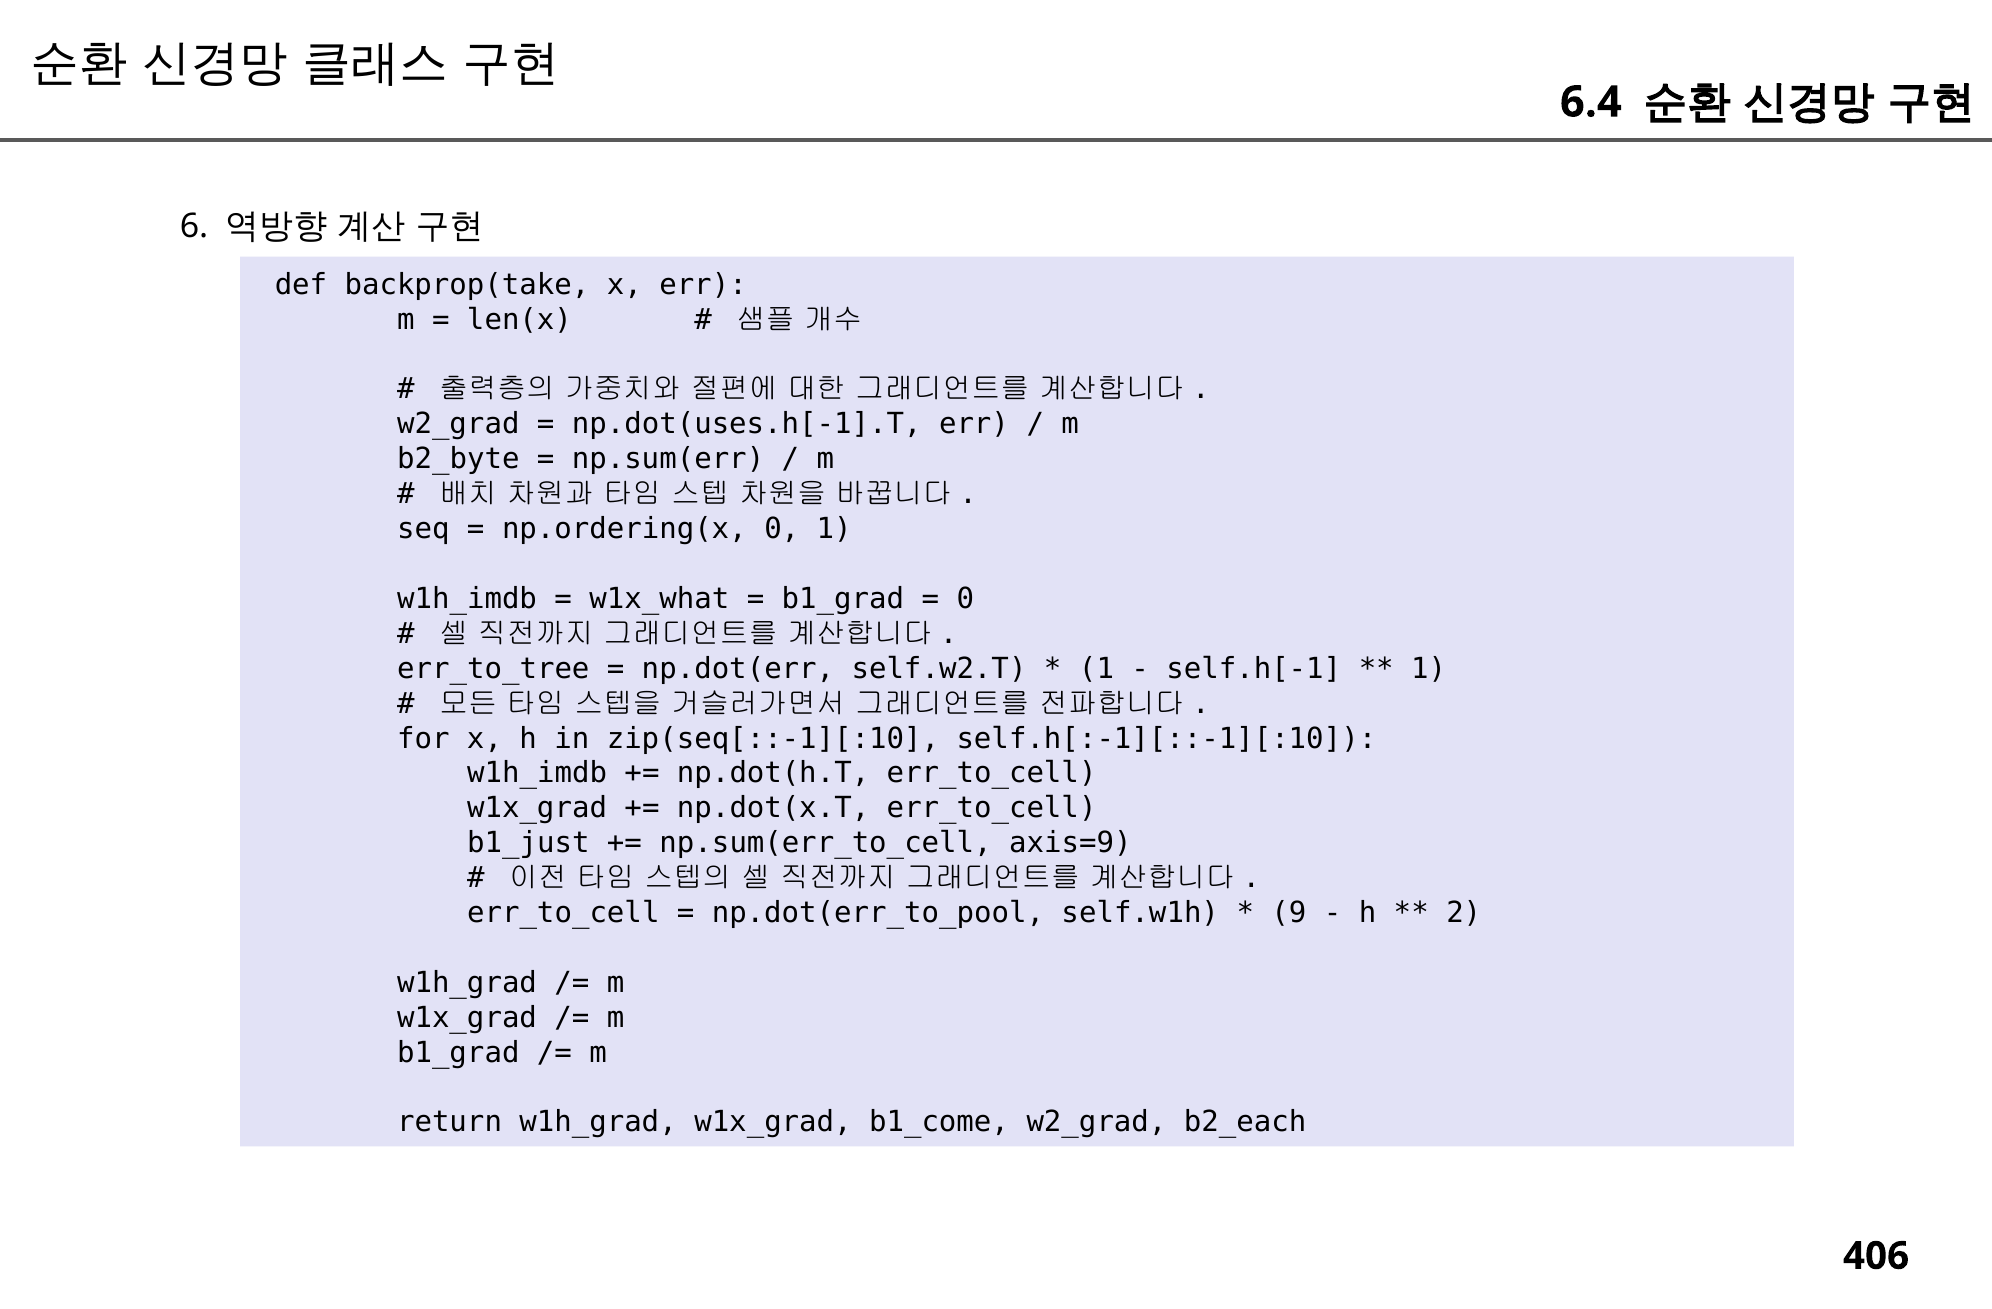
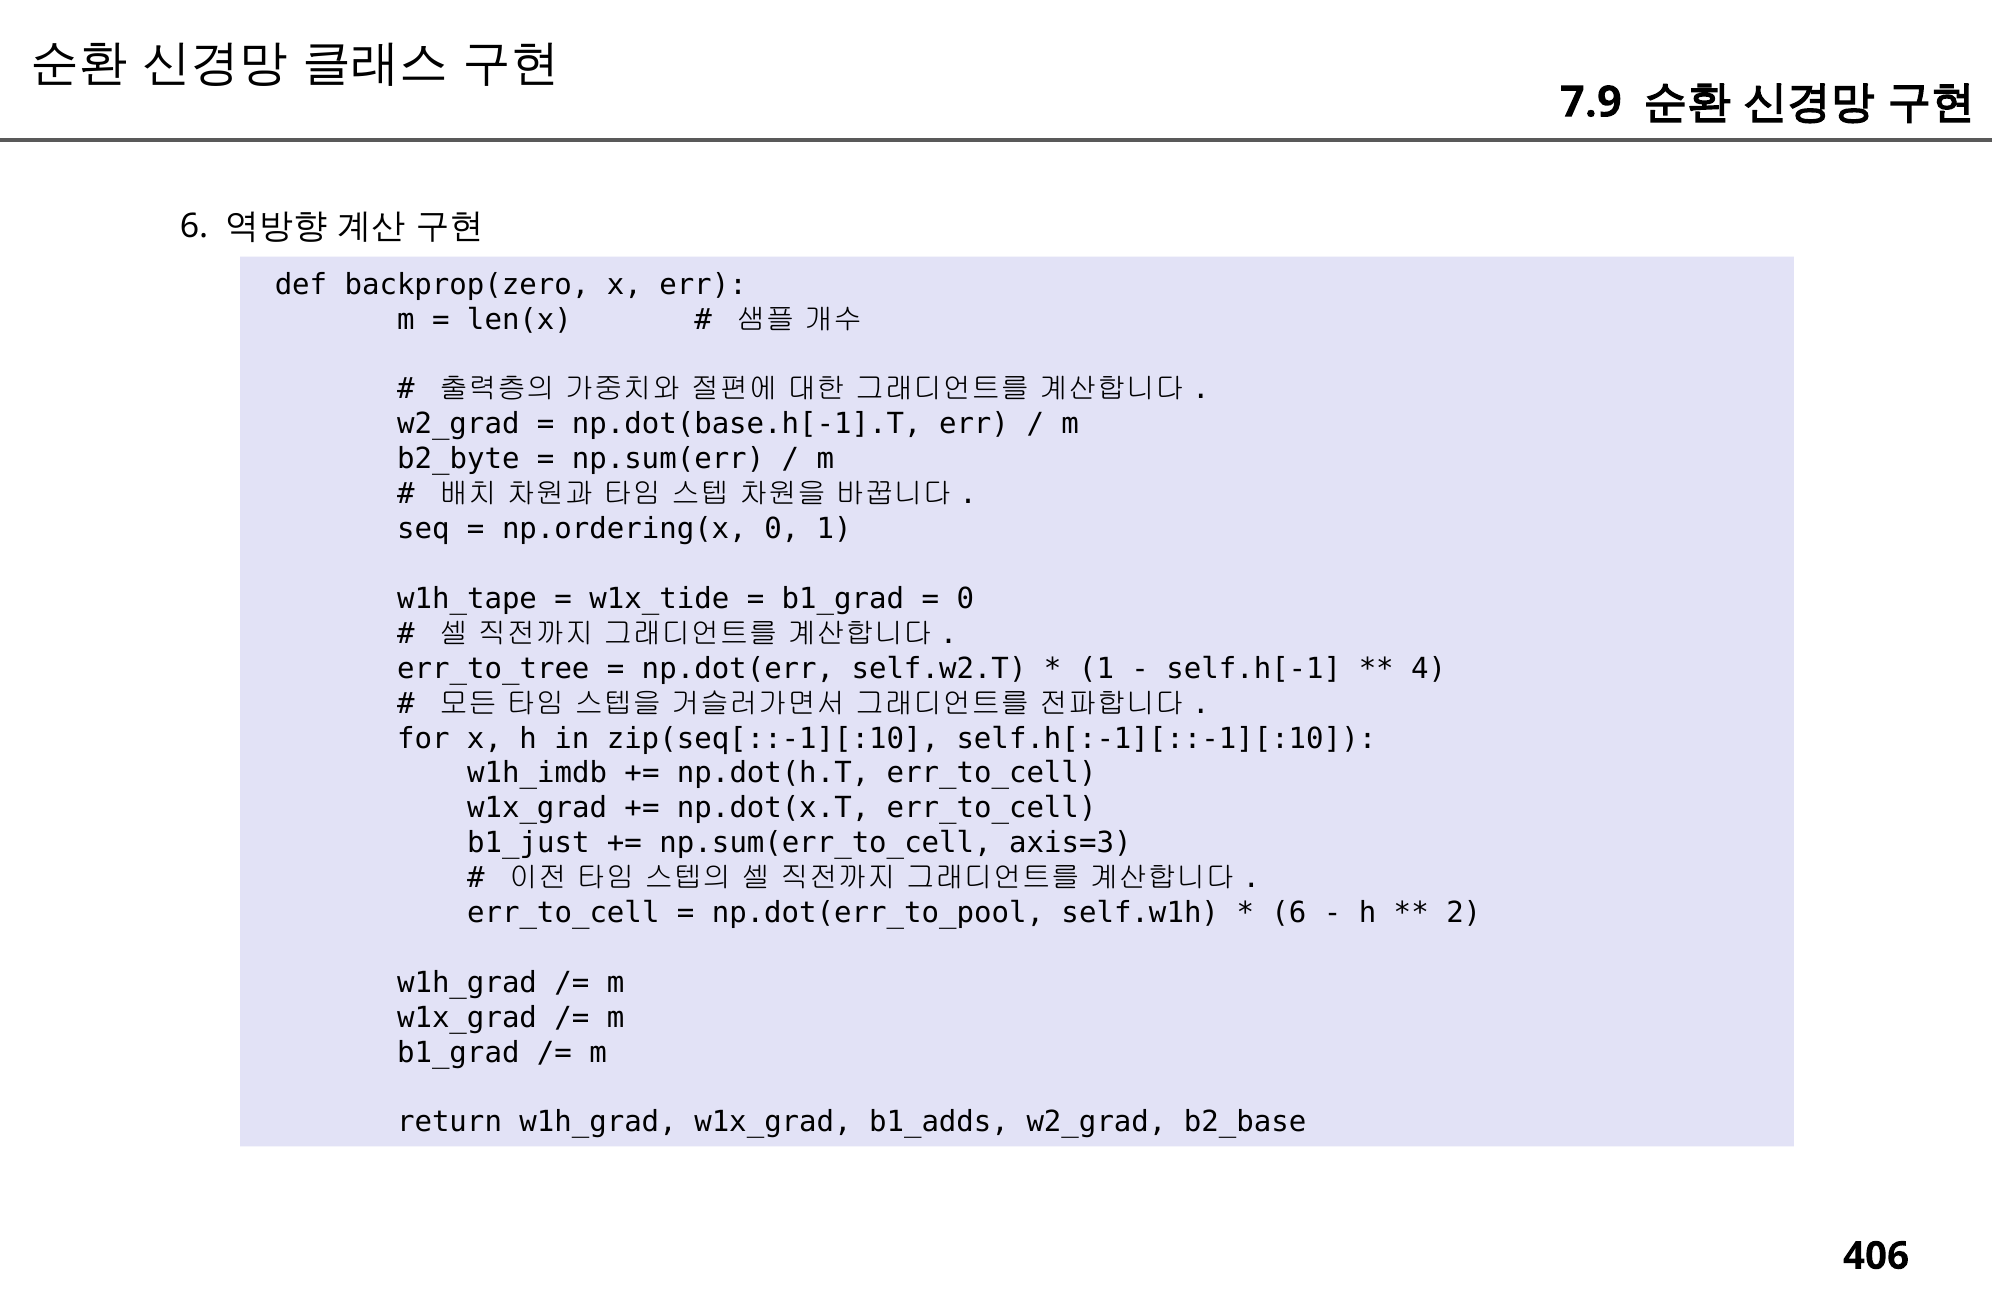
6.4: 6.4 -> 7.9
backprop(take: backprop(take -> backprop(zero
np.dot(uses.h[-1].T: np.dot(uses.h[-1].T -> np.dot(base.h[-1].T
w1h_imdb at (467, 599): w1h_imdb -> w1h_tape
w1x_what: w1x_what -> w1x_tide
1 at (1429, 668): 1 -> 4
axis=9: axis=9 -> axis=3
9 at (1289, 913): 9 -> 6
b1_come: b1_come -> b1_adds
b2_each: b2_each -> b2_base
